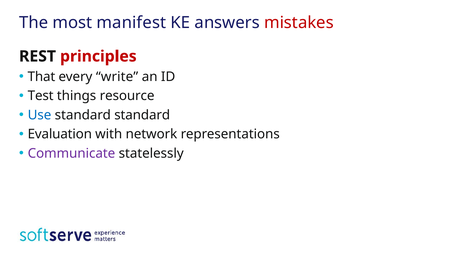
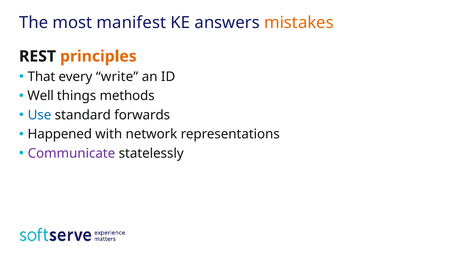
mistakes colour: red -> orange
principles colour: red -> orange
Test: Test -> Well
resource: resource -> methods
standard standard: standard -> forwards
Evaluation: Evaluation -> Happened
